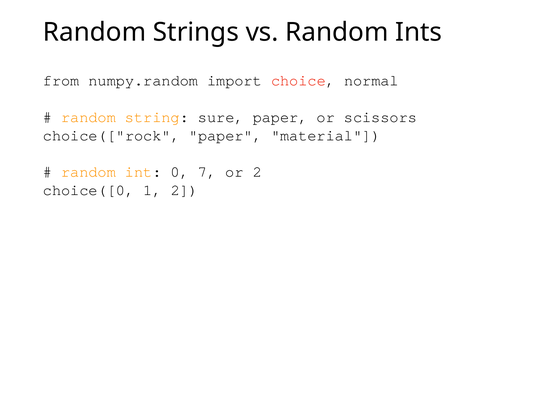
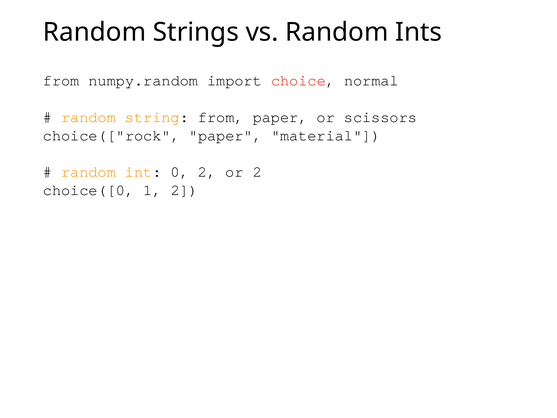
string sure: sure -> from
0 7: 7 -> 2
